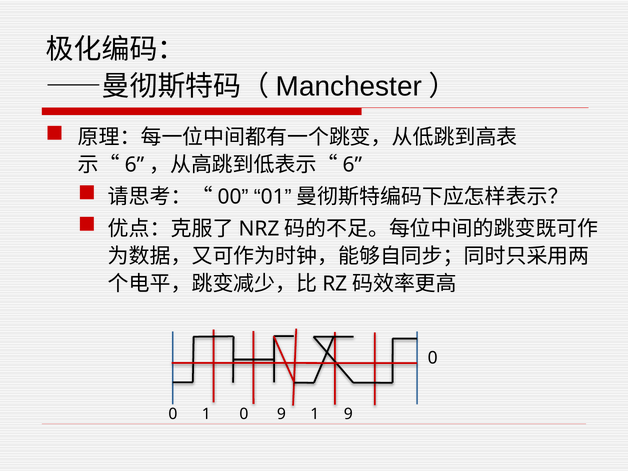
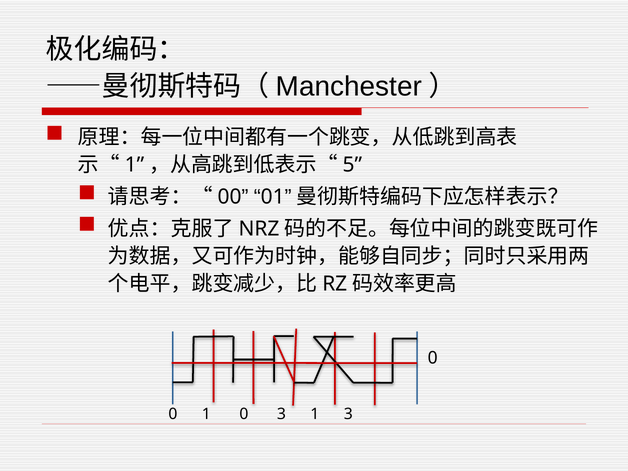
6 at (134, 165): 6 -> 1
6 at (352, 165): 6 -> 5
0 9: 9 -> 3
1 9: 9 -> 3
